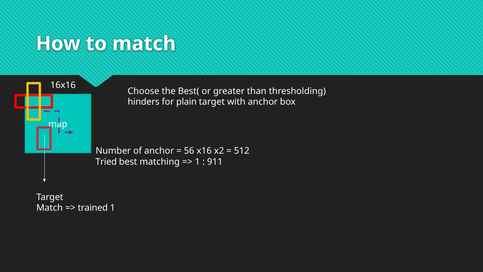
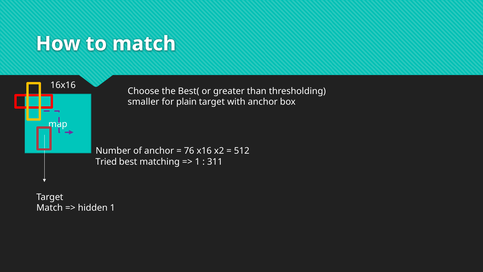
hinders: hinders -> smaller
56: 56 -> 76
911: 911 -> 311
trained: trained -> hidden
